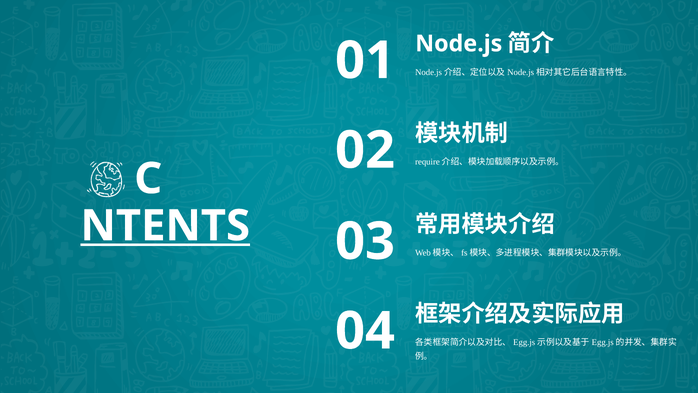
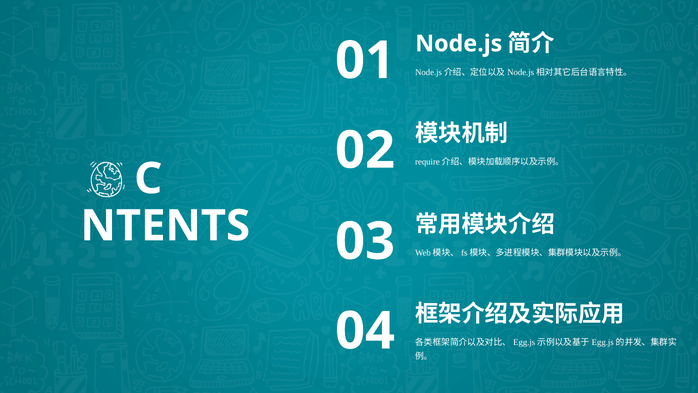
NTENTS underline: present -> none
